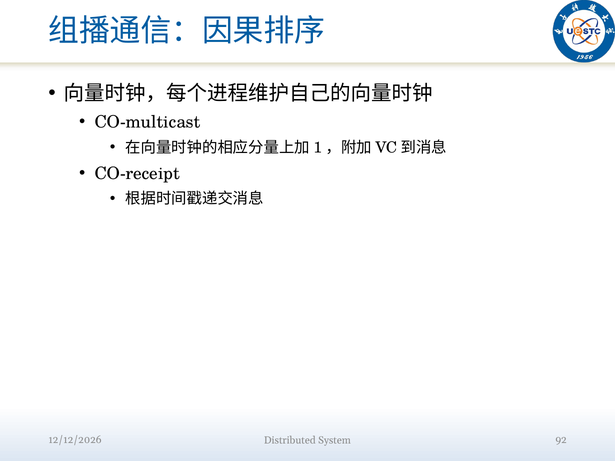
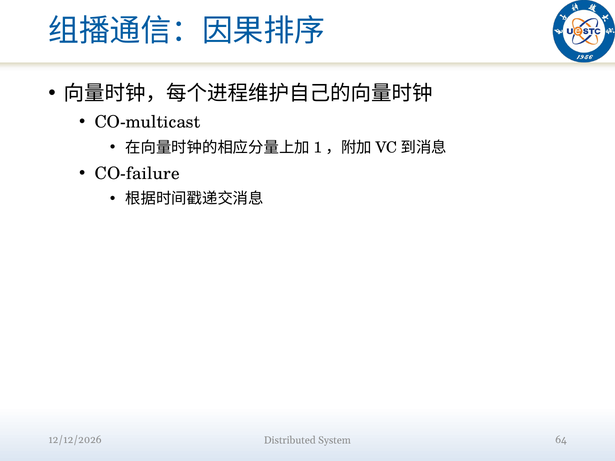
CO-receipt: CO-receipt -> CO-failure
92: 92 -> 64
